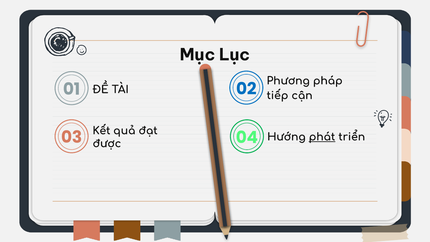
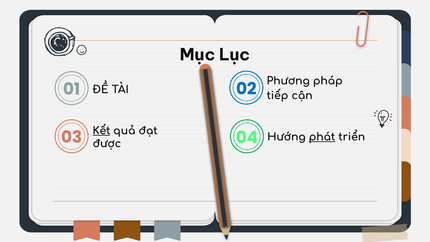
Kết underline: none -> present
